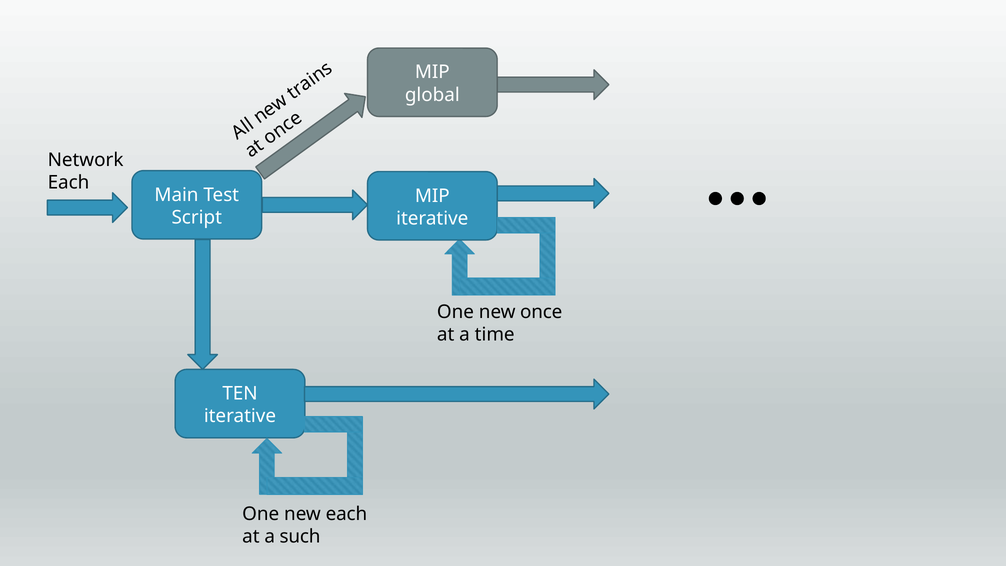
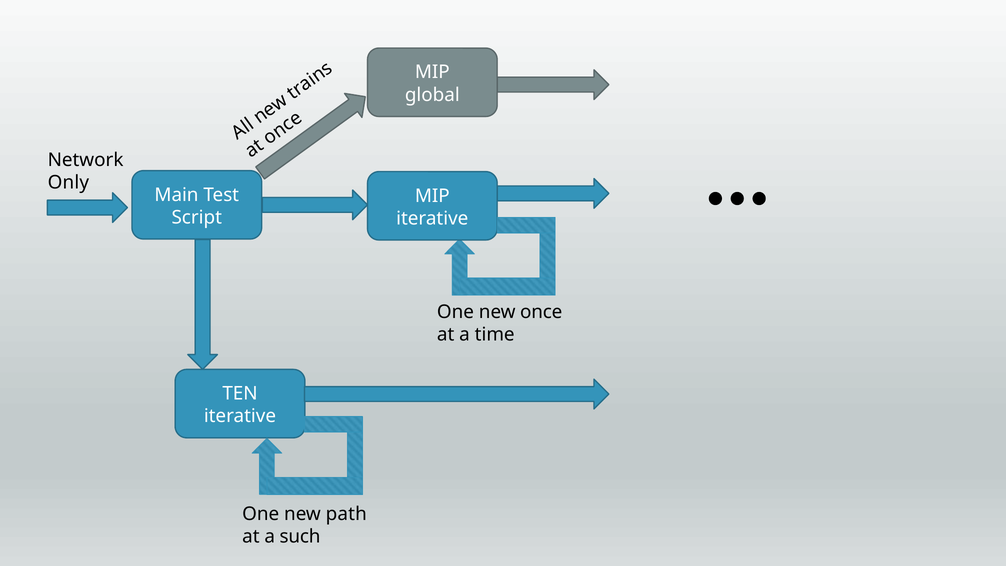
Each at (68, 182): Each -> Only
new each: each -> path
